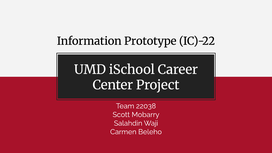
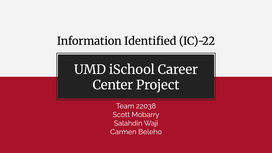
Prototype: Prototype -> Identified
